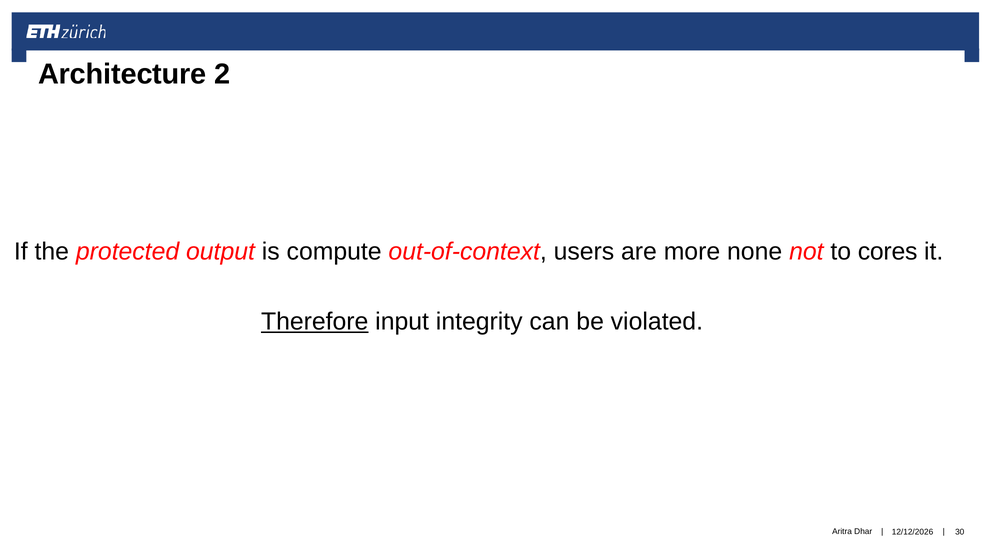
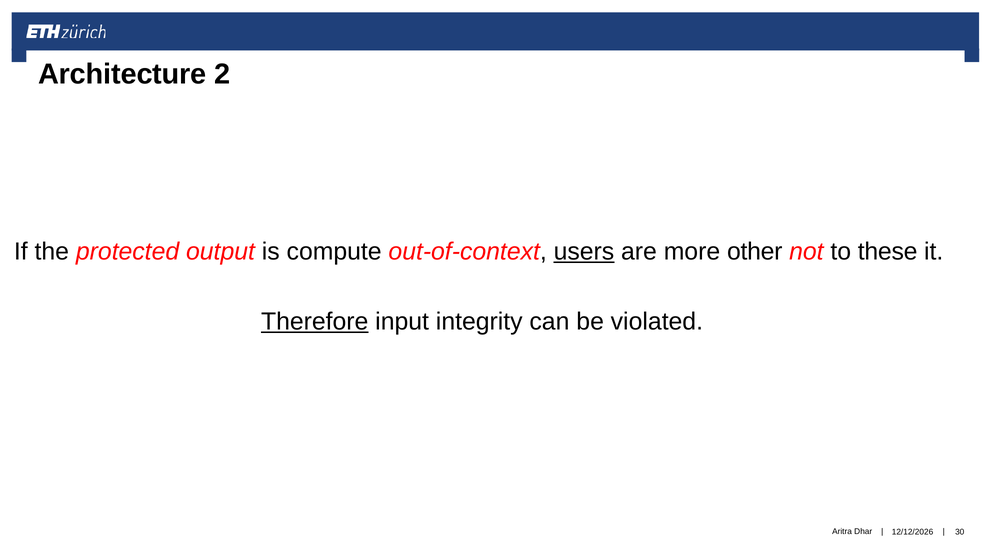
users underline: none -> present
none: none -> other
cores: cores -> these
